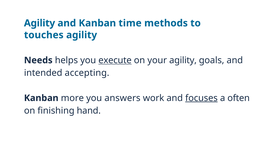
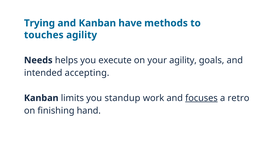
Agility at (40, 23): Agility -> Trying
time: time -> have
execute underline: present -> none
more: more -> limits
answers: answers -> standup
often: often -> retro
